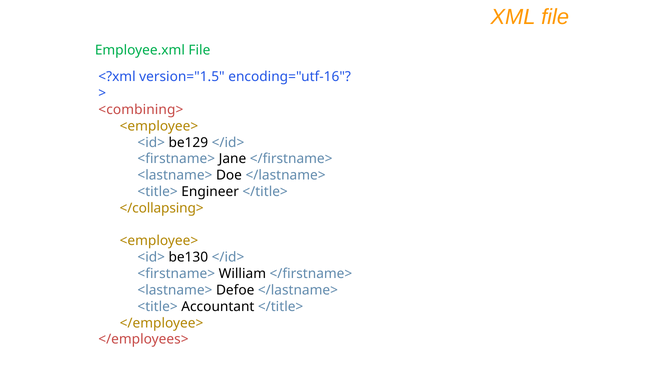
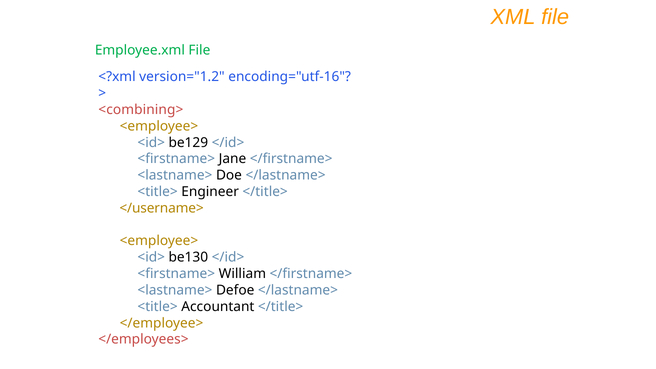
version="1.5: version="1.5 -> version="1.2
</collapsing>: </collapsing> -> </username>
